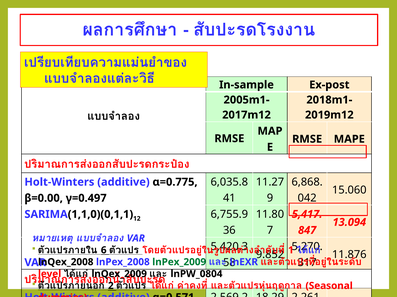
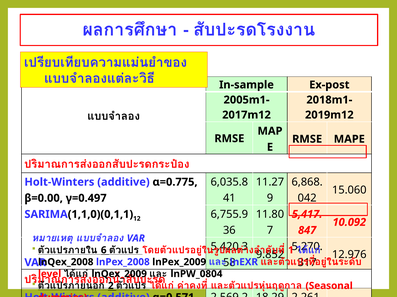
13.094: 13.094 -> 10.092
11.876: 11.876 -> 12.976
lnPex_2009 colour: green -> black
